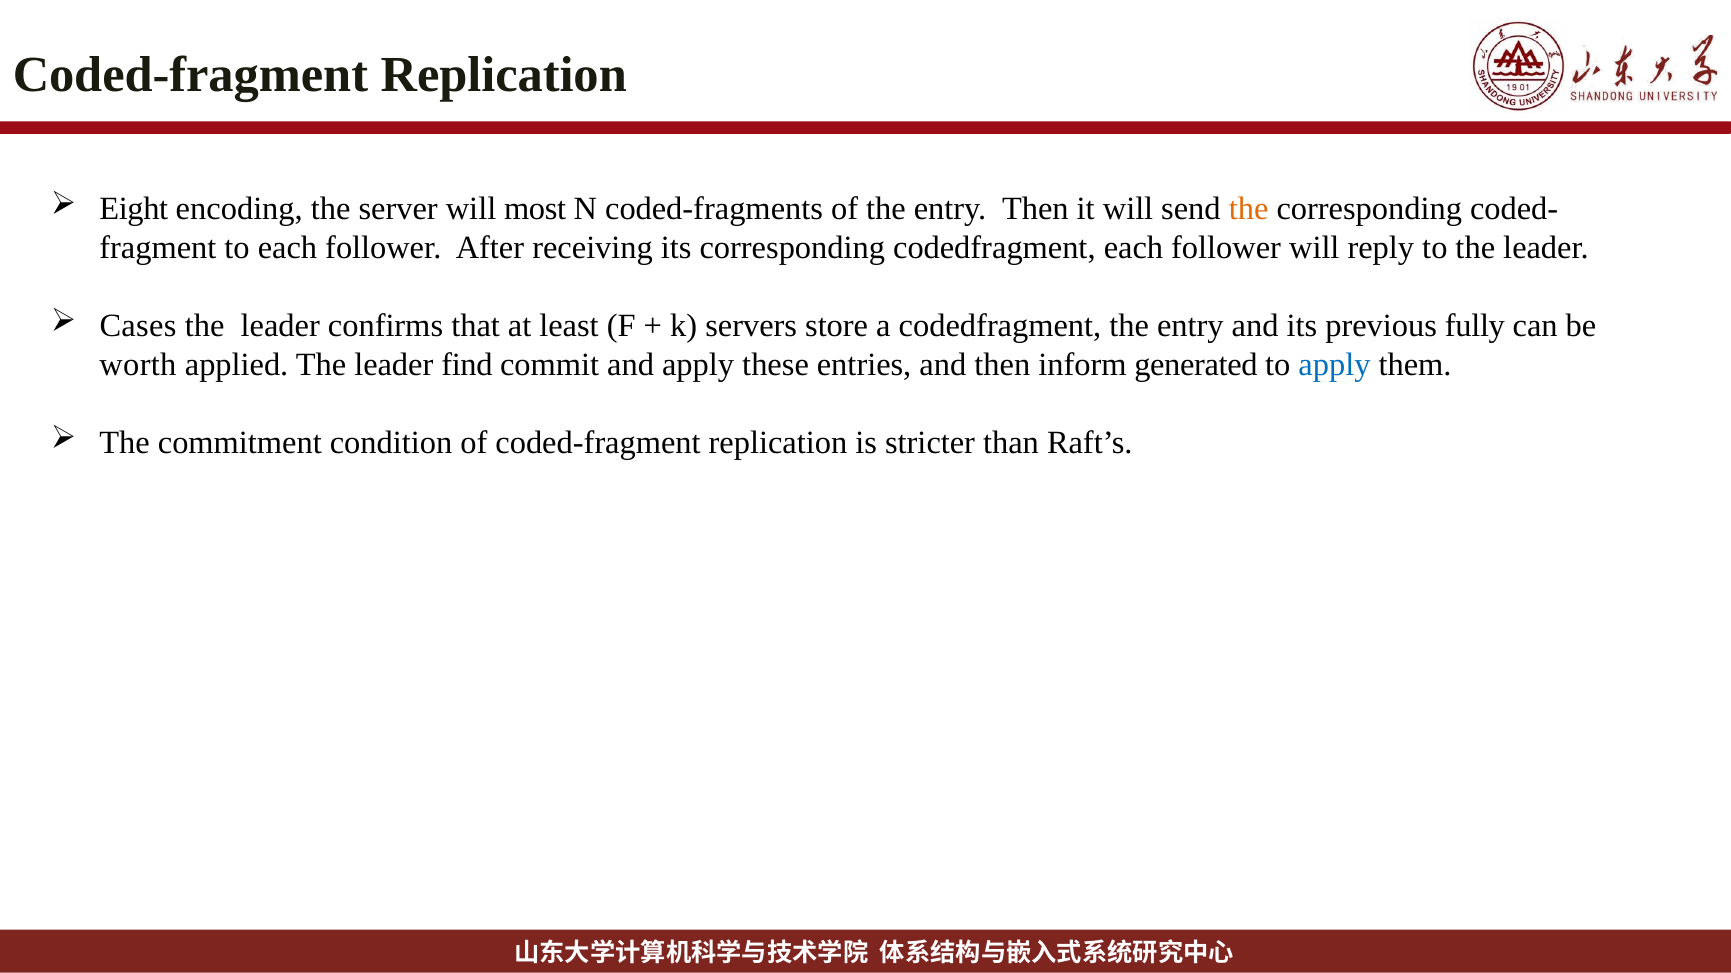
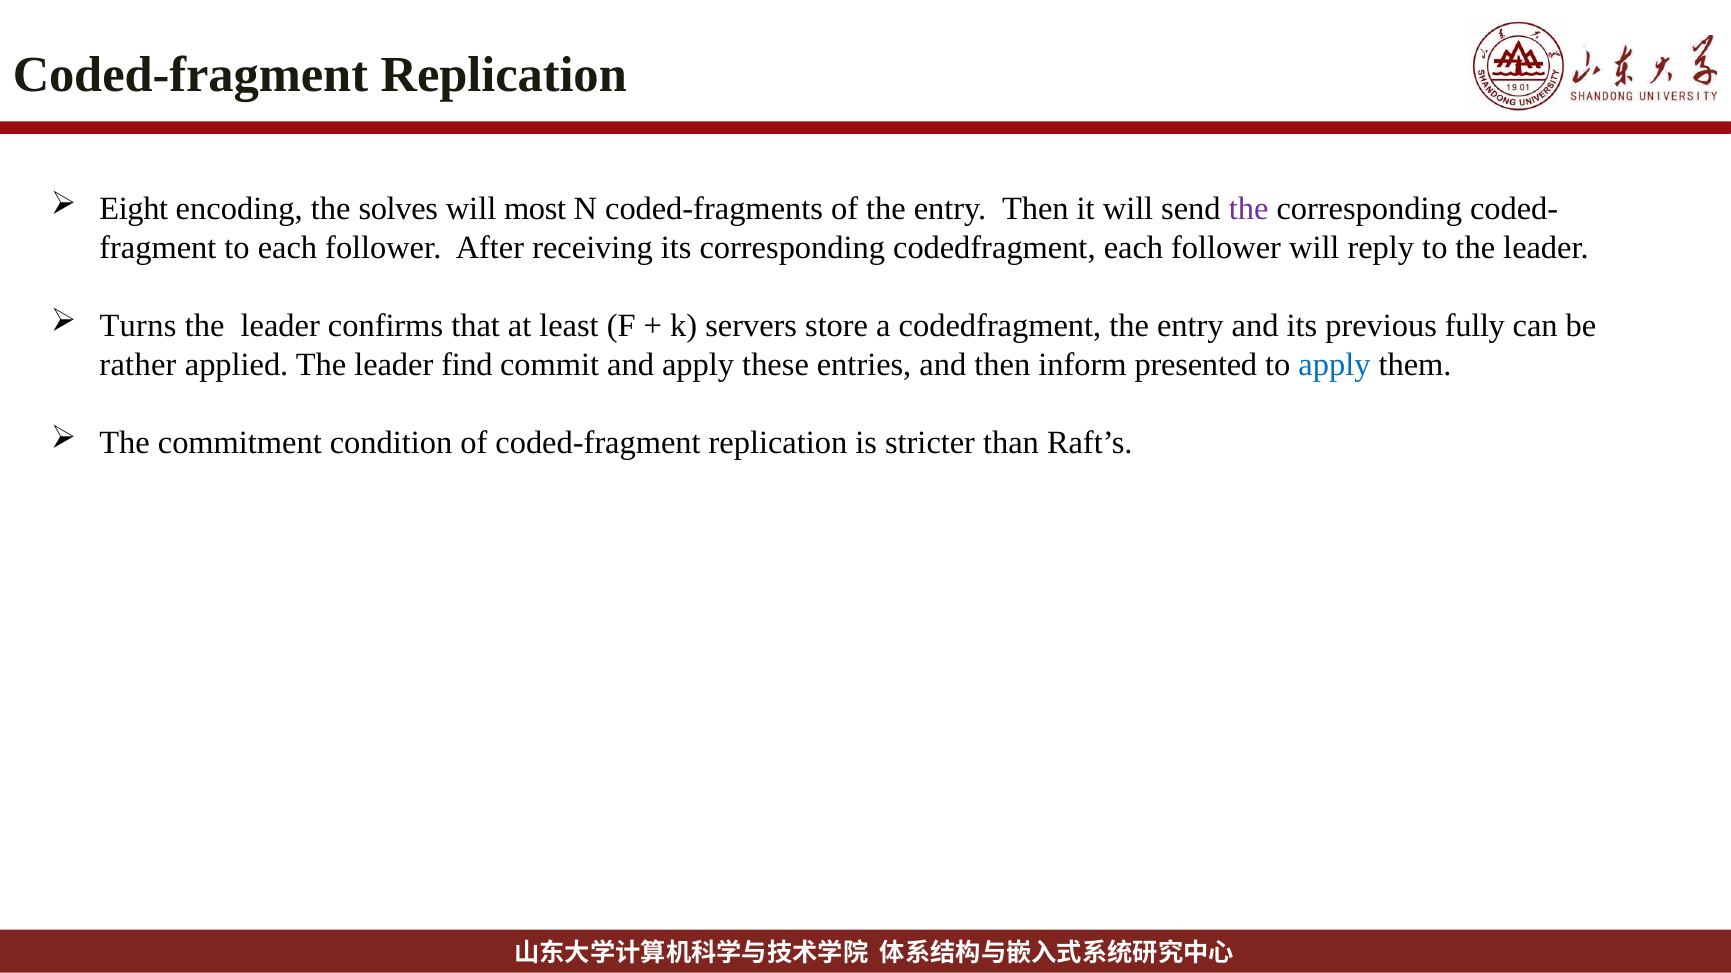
server: server -> solves
the at (1249, 209) colour: orange -> purple
Cases: Cases -> Turns
worth: worth -> rather
generated: generated -> presented
